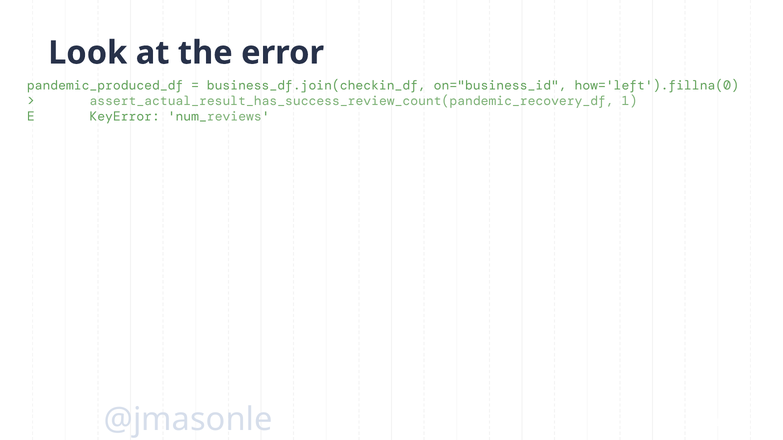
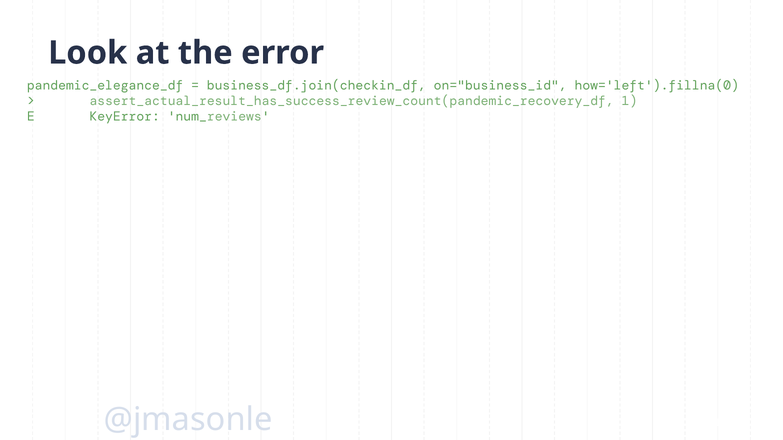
pandemic_produced_df: pandemic_produced_df -> pandemic_elegance_df
